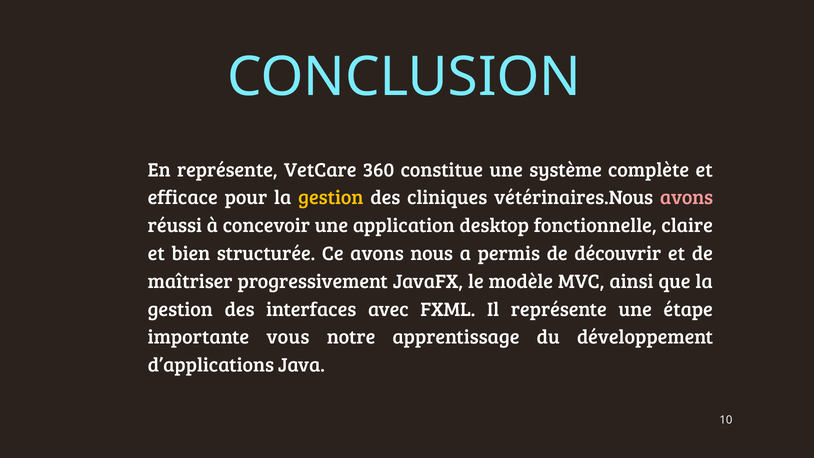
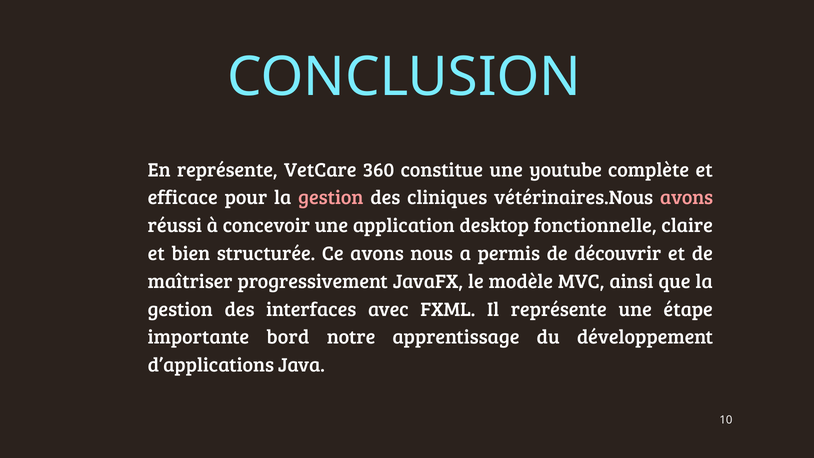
système: système -> youtube
gestion at (331, 198) colour: yellow -> pink
vous: vous -> bord
